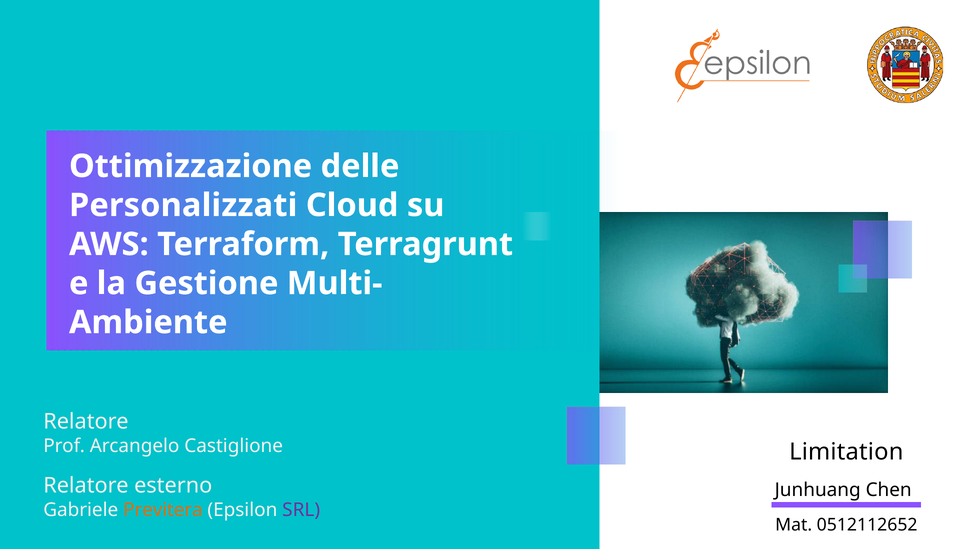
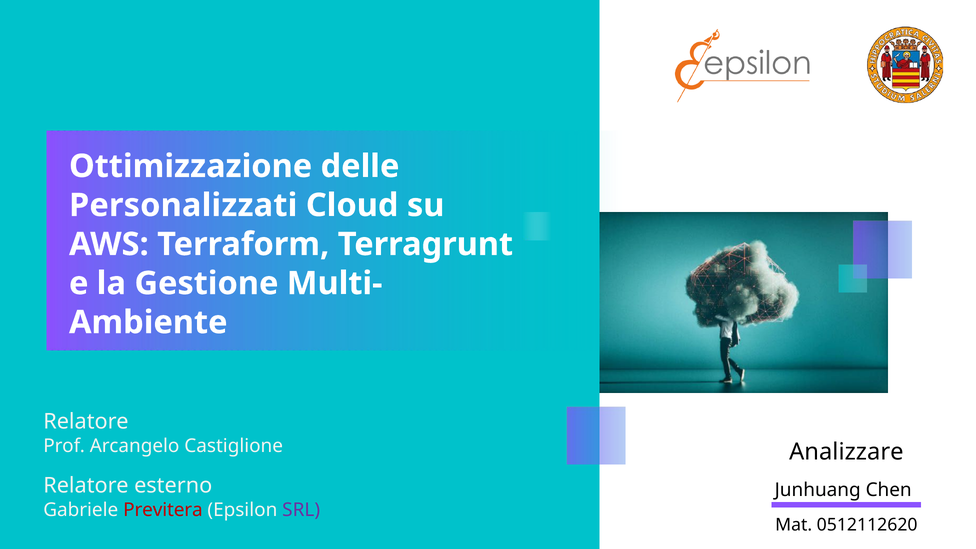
Limitation: Limitation -> Analizzare
Previtera colour: orange -> red
0512112652: 0512112652 -> 0512112620
